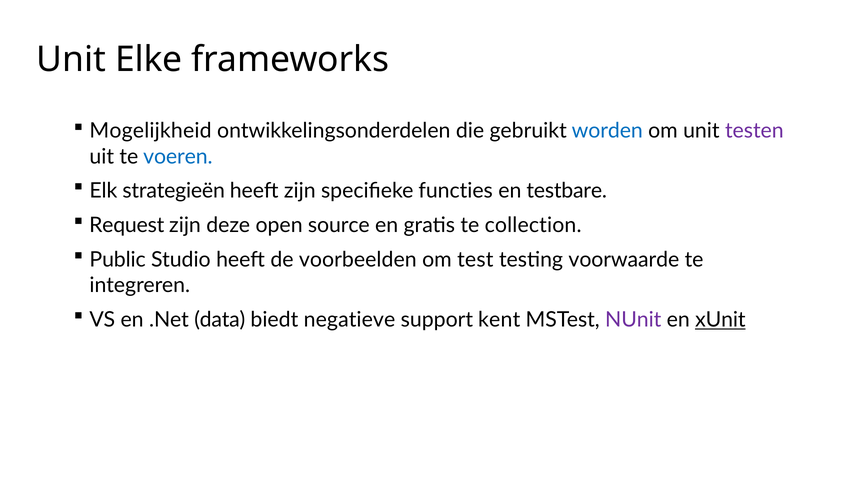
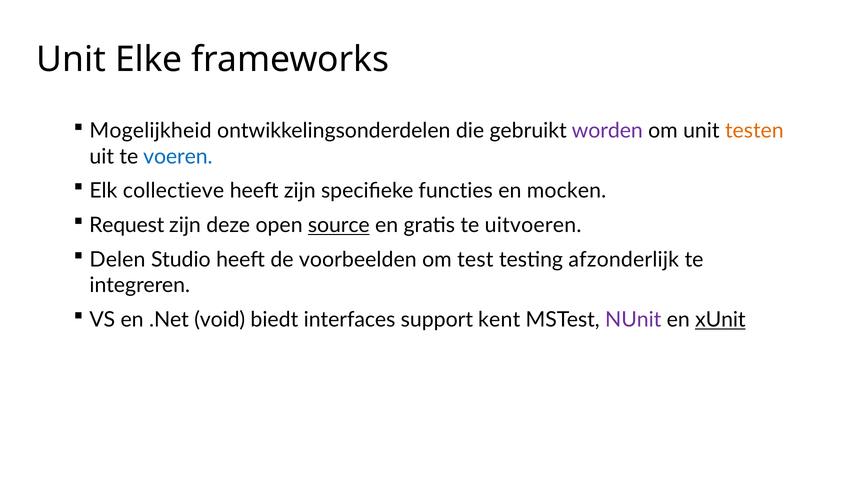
worden colour: blue -> purple
testen colour: purple -> orange
strategieën: strategieën -> collectieve
testbare: testbare -> mocken
source underline: none -> present
collection: collection -> uitvoeren
Public: Public -> Delen
voorwaarde: voorwaarde -> afzonderlijk
data: data -> void
negatieve: negatieve -> interfaces
